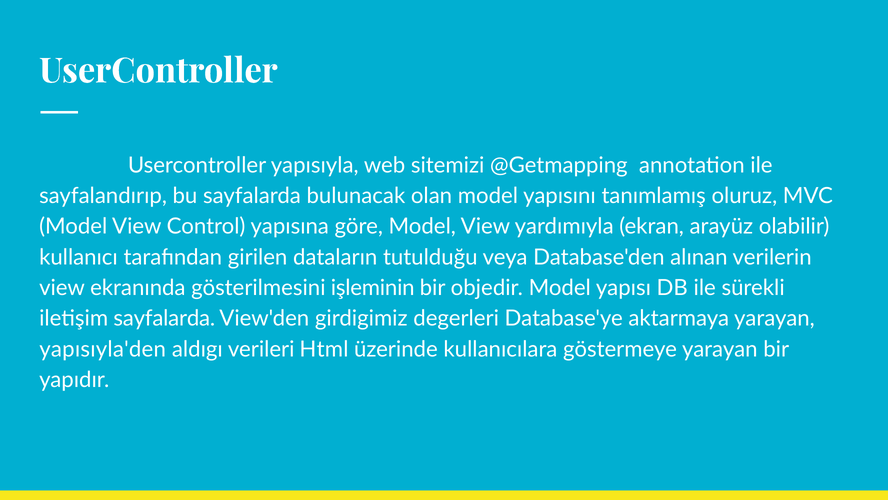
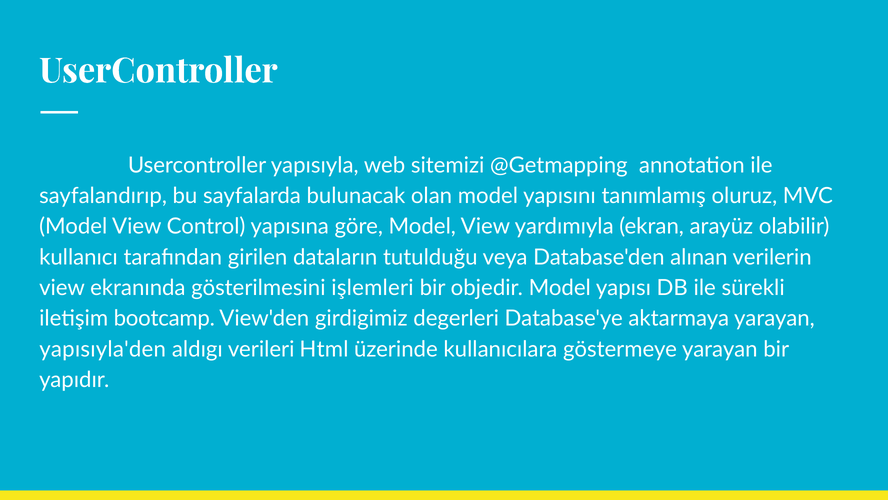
işleminin: işleminin -> işlemleri
iletişim sayfalarda: sayfalarda -> bootcamp
